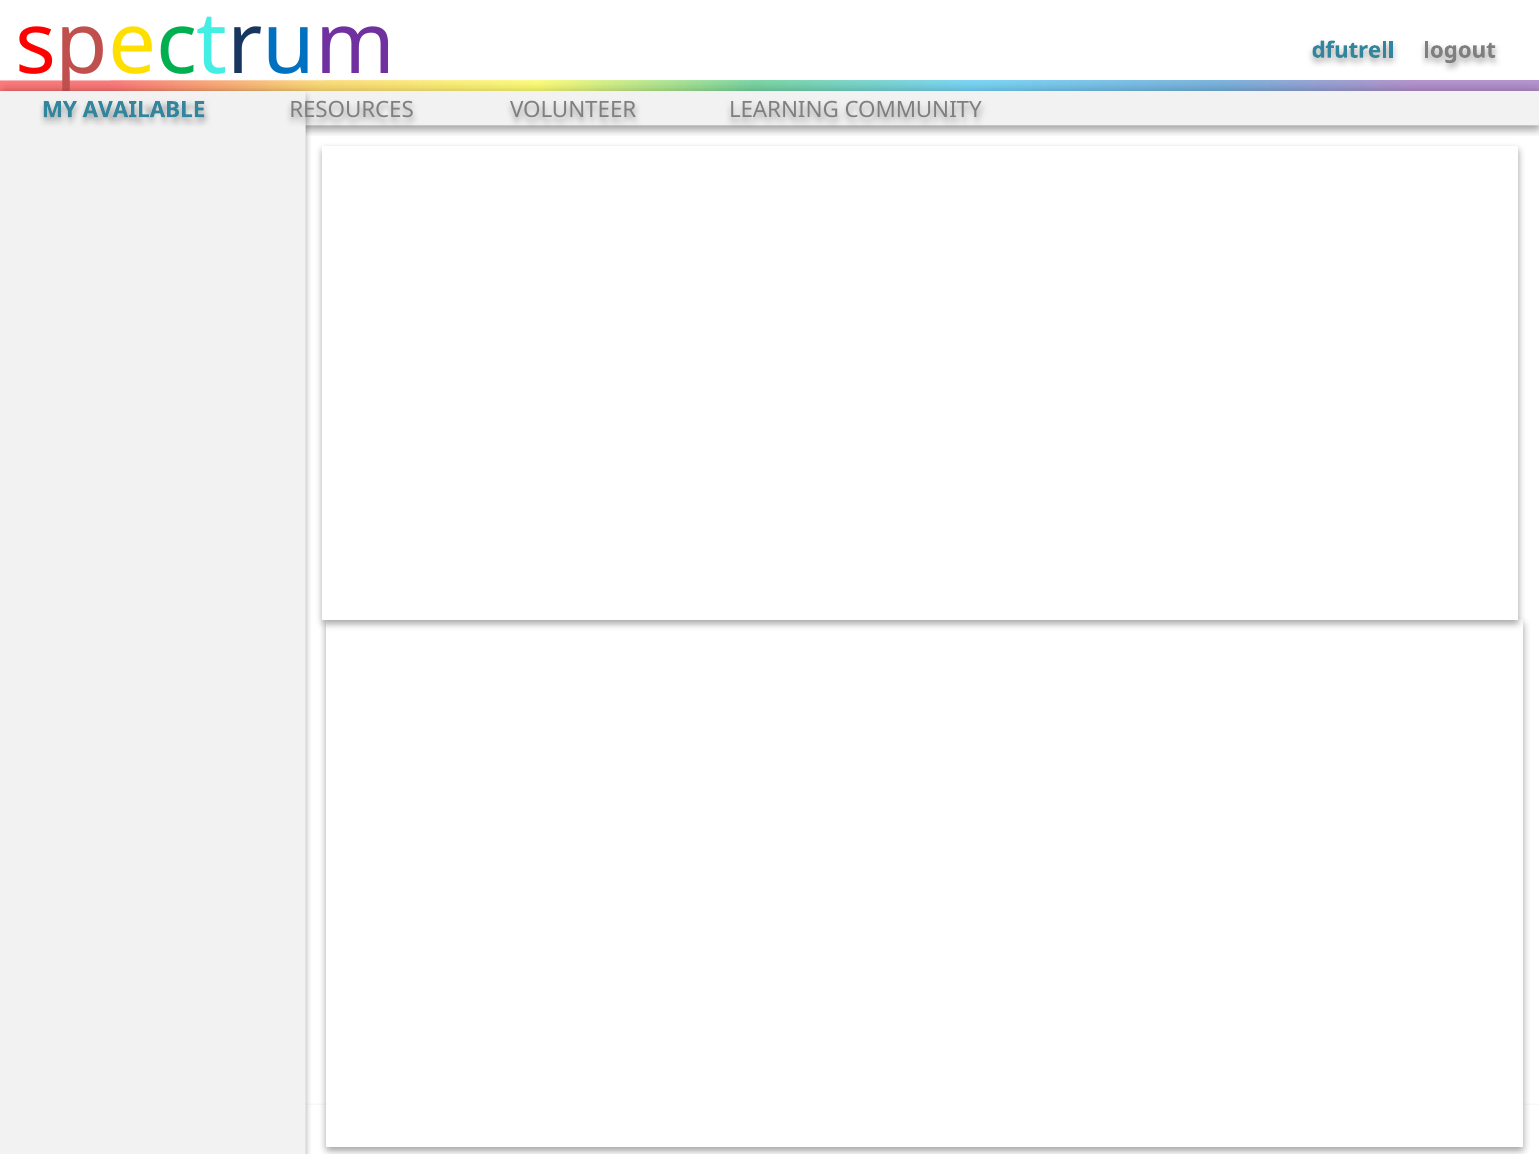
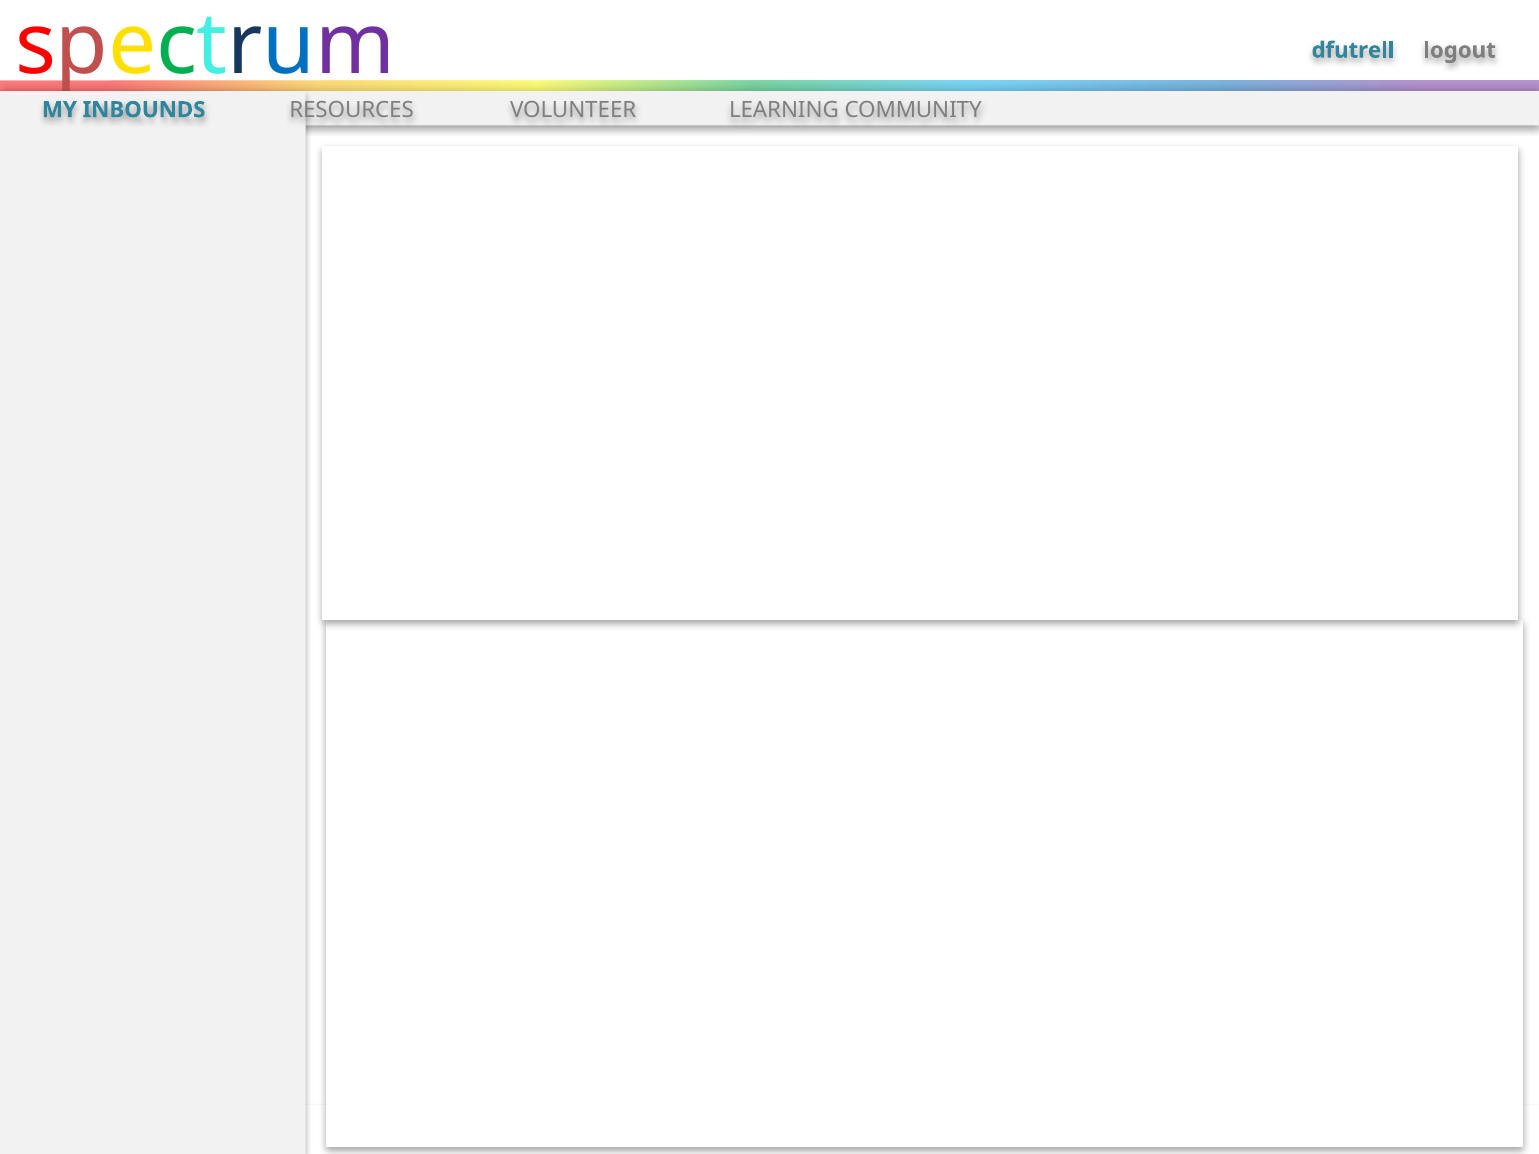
AVAILABLE: AVAILABLE -> INBOUNDS
